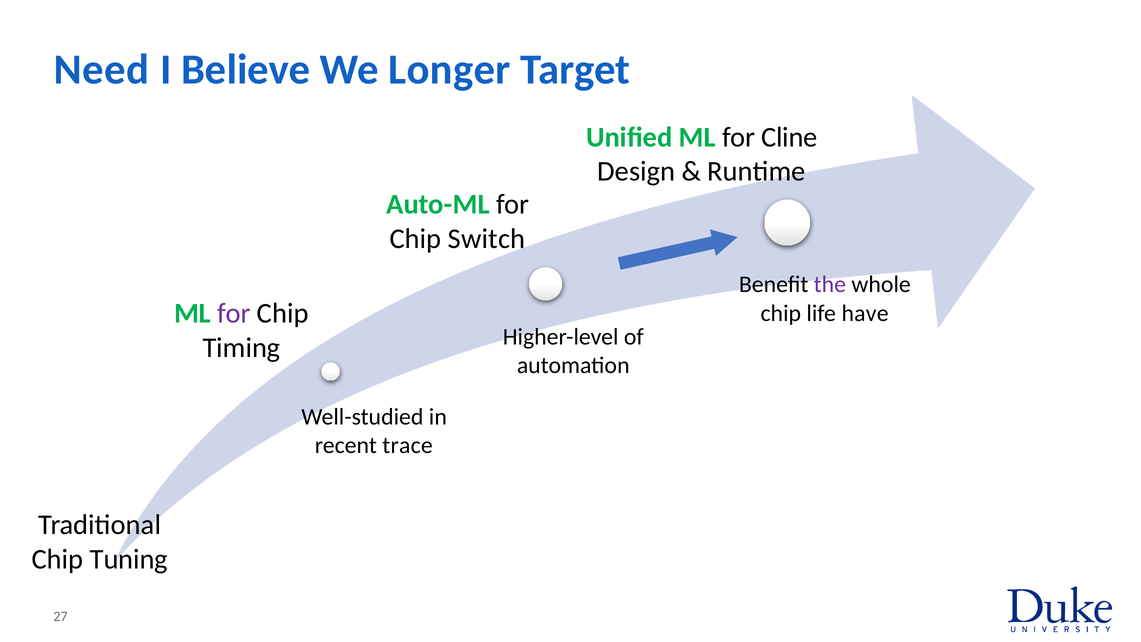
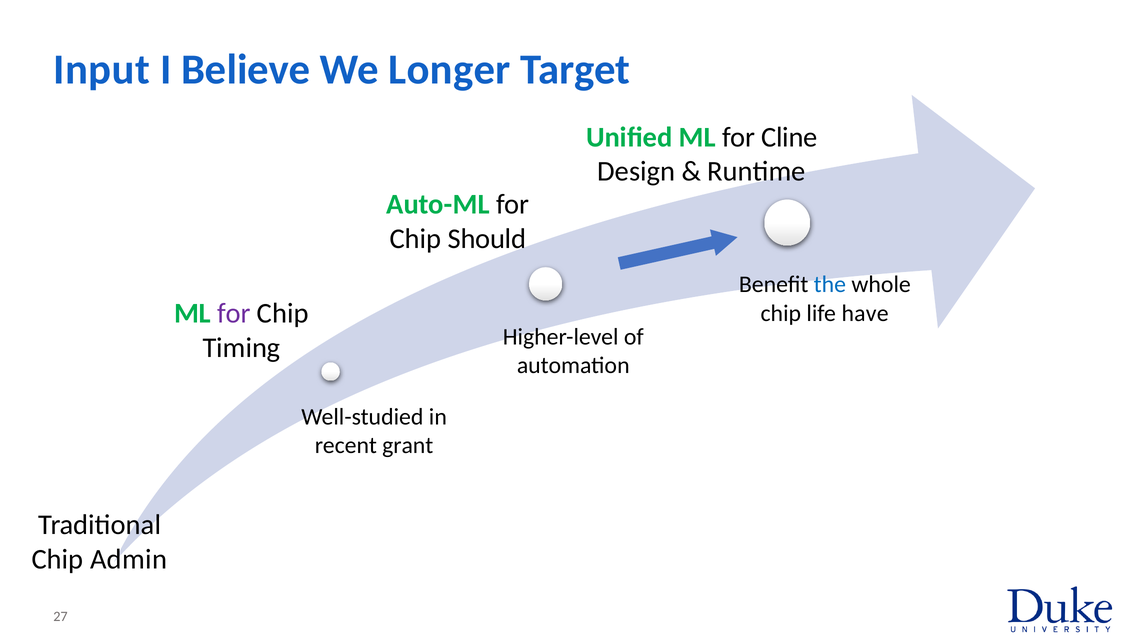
Need: Need -> Input
Switch: Switch -> Should
the colour: purple -> blue
trace: trace -> grant
Tuning: Tuning -> Admin
